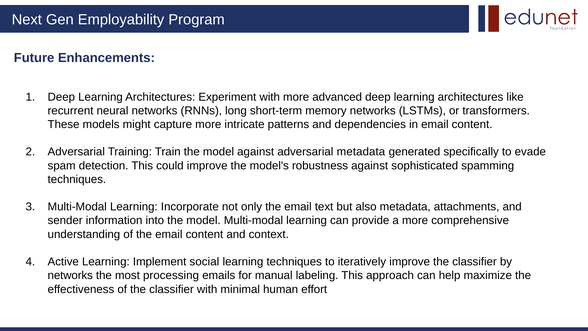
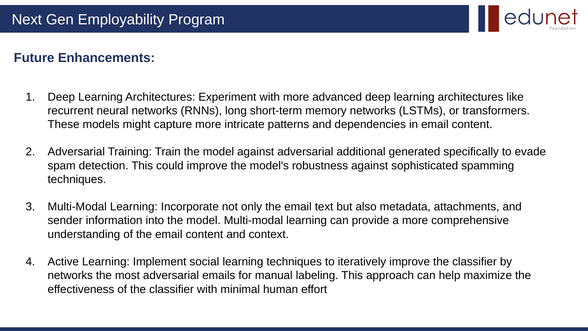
adversarial metadata: metadata -> additional
most processing: processing -> adversarial
